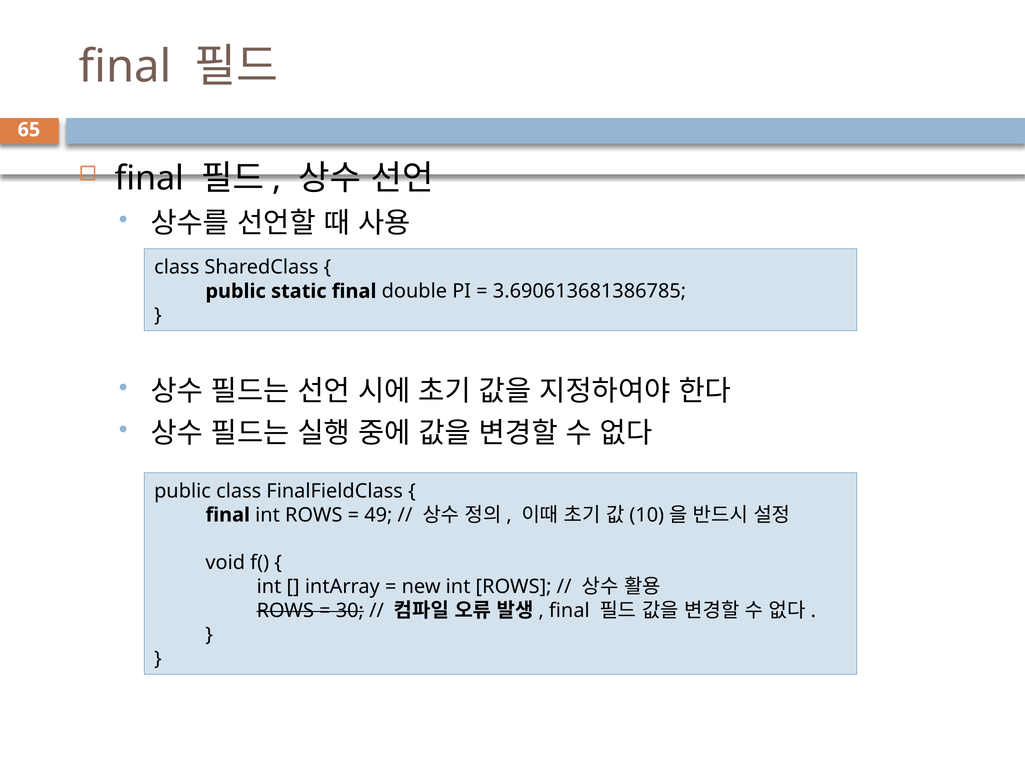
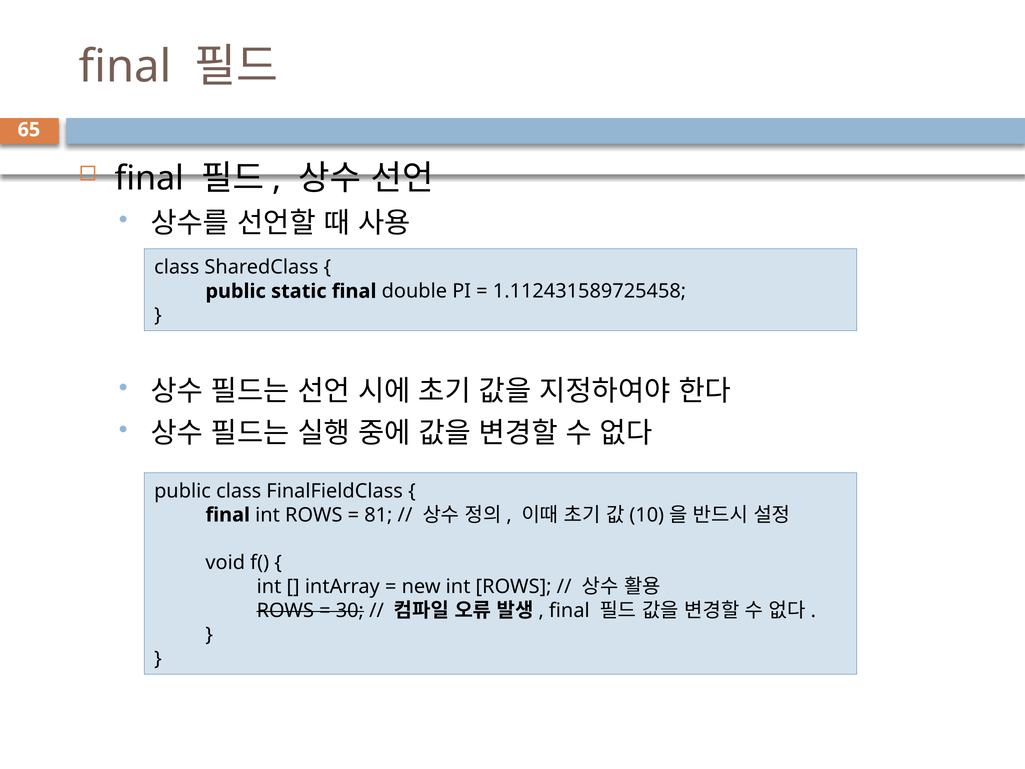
3.690613681386785: 3.690613681386785 -> 1.112431589725458
49: 49 -> 81
